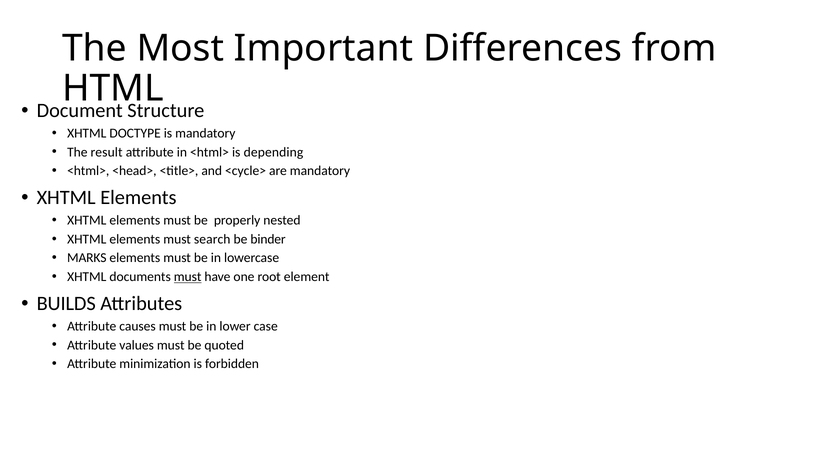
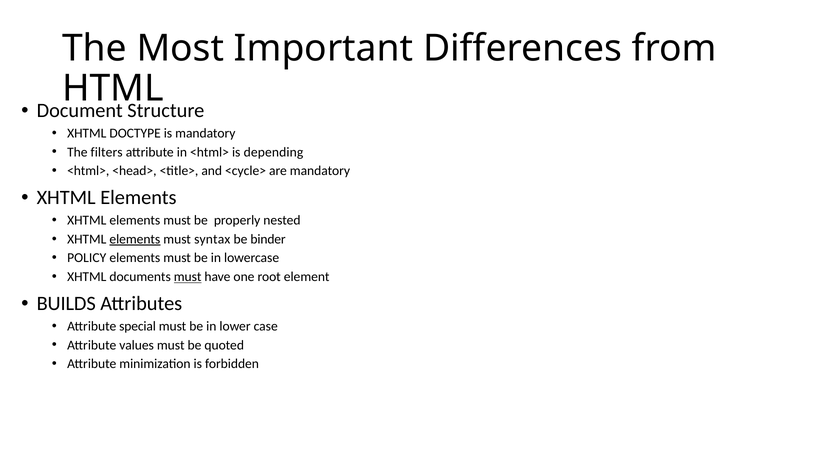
result: result -> filters
elements at (135, 239) underline: none -> present
search: search -> syntax
MARKS: MARKS -> POLICY
causes: causes -> special
